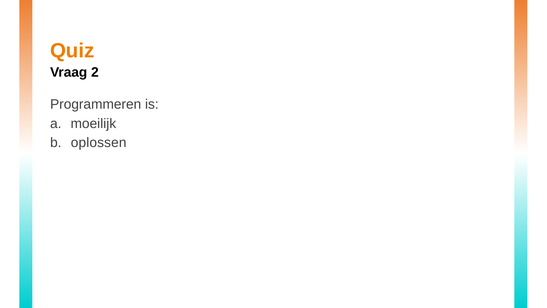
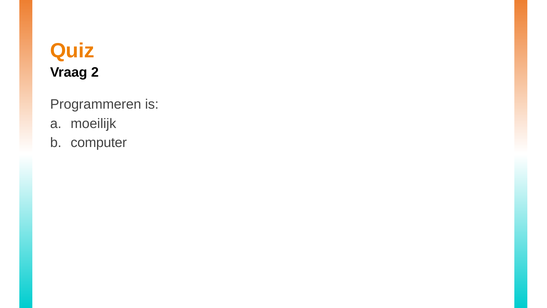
oplossen: oplossen -> computer
